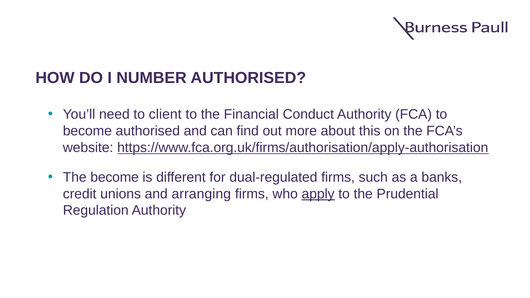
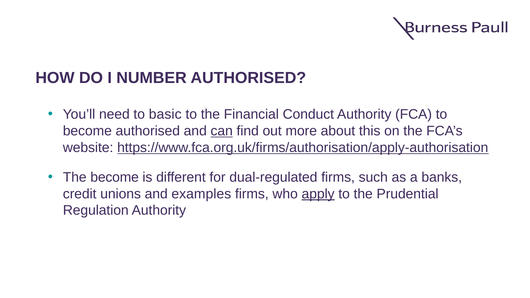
client: client -> basic
can underline: none -> present
arranging: arranging -> examples
